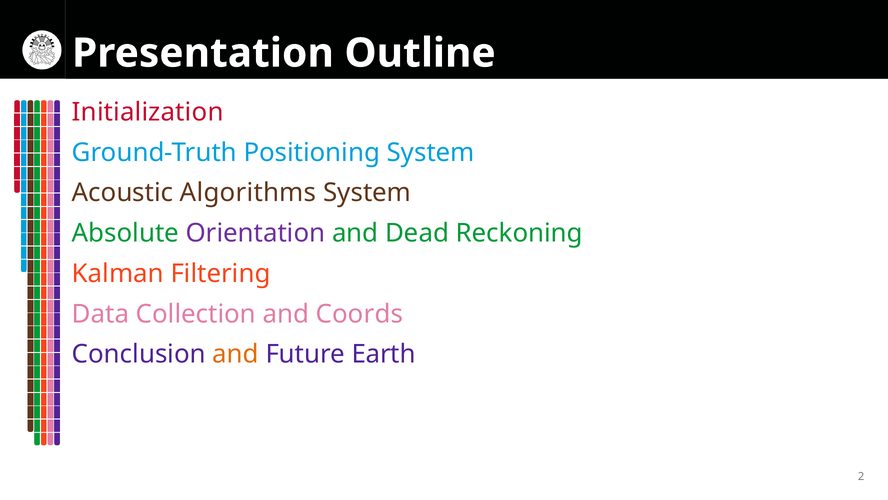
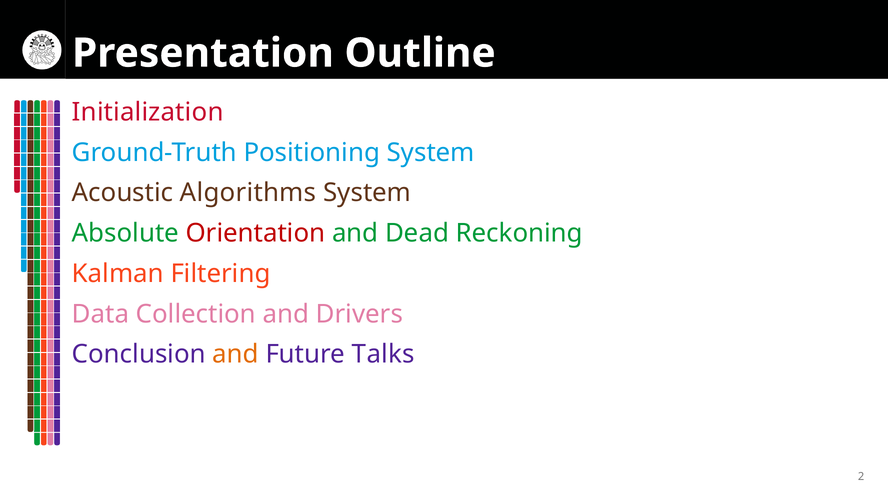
Orientation colour: purple -> red
Coords: Coords -> Drivers
Earth: Earth -> Talks
